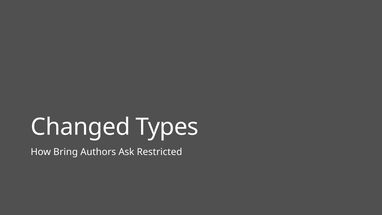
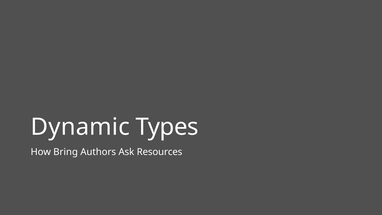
Changed: Changed -> Dynamic
Restricted: Restricted -> Resources
